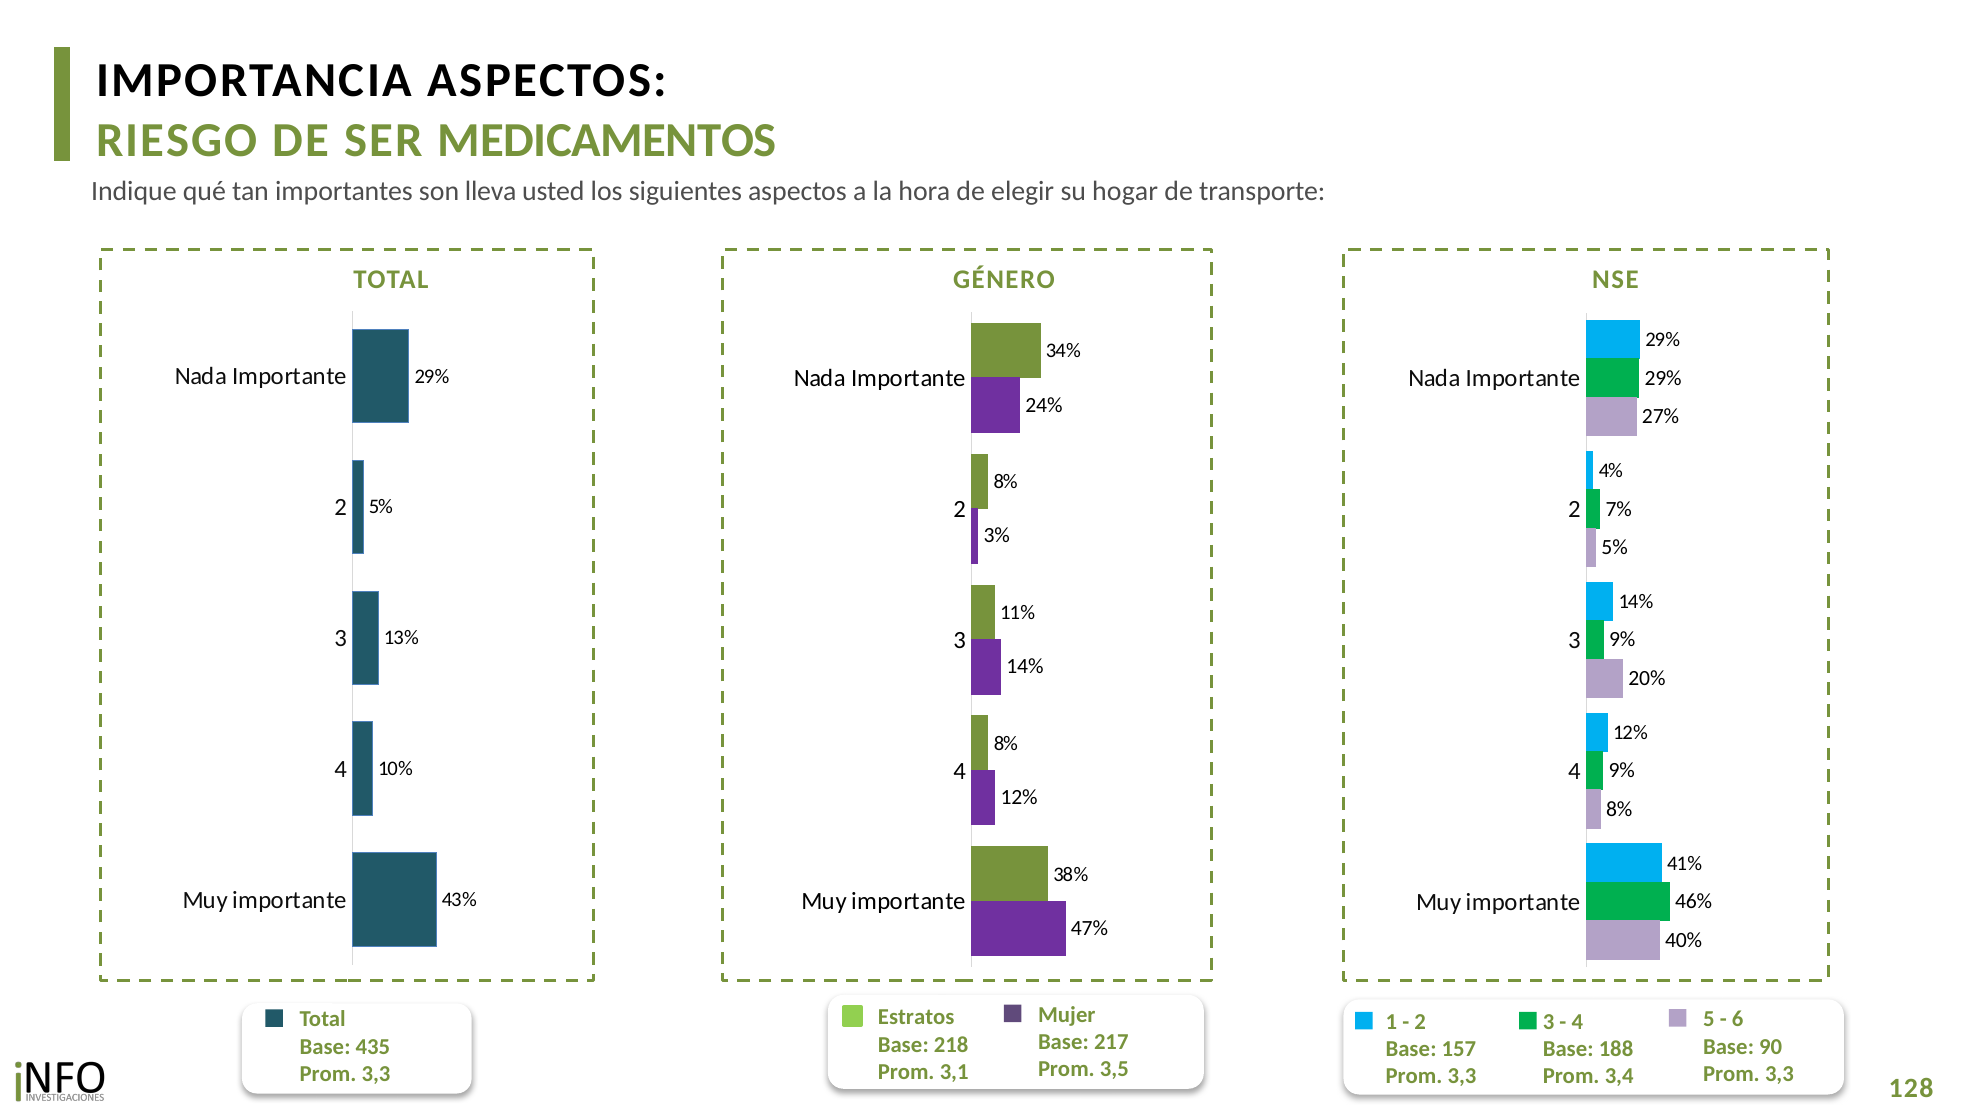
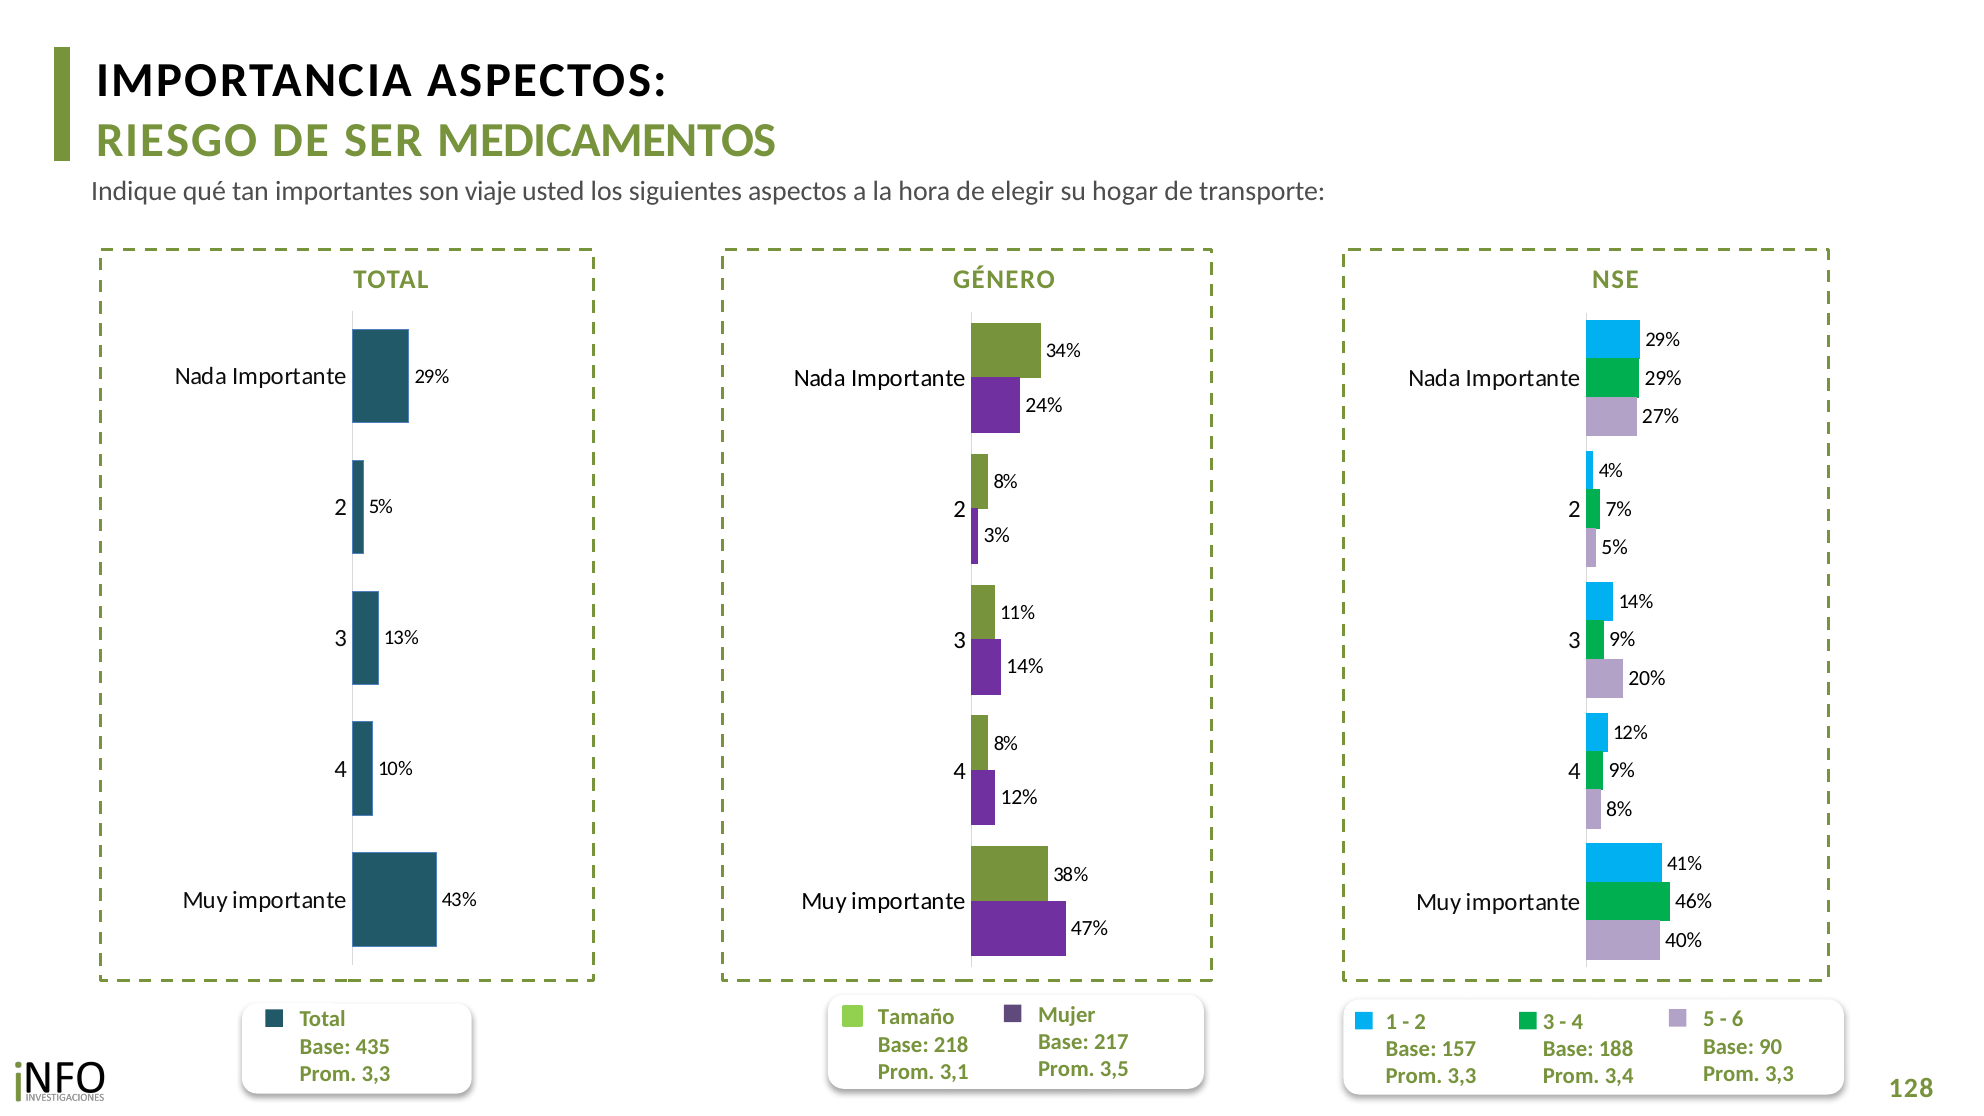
lleva: lleva -> viaje
Estratos: Estratos -> Tamaño
